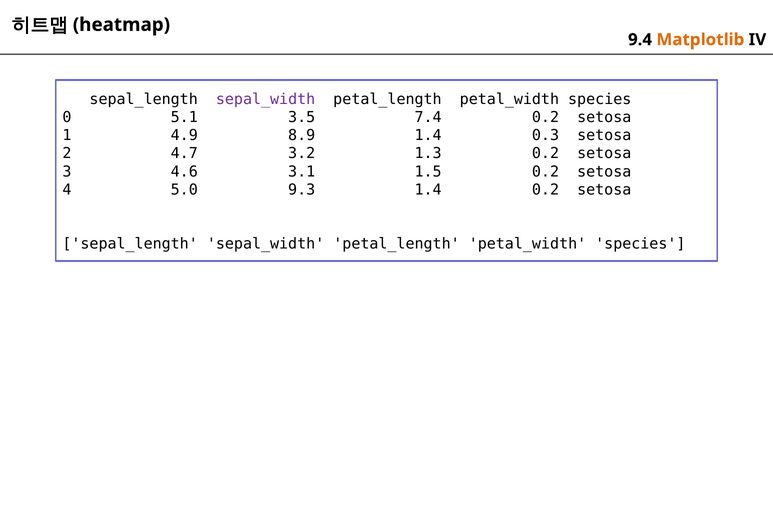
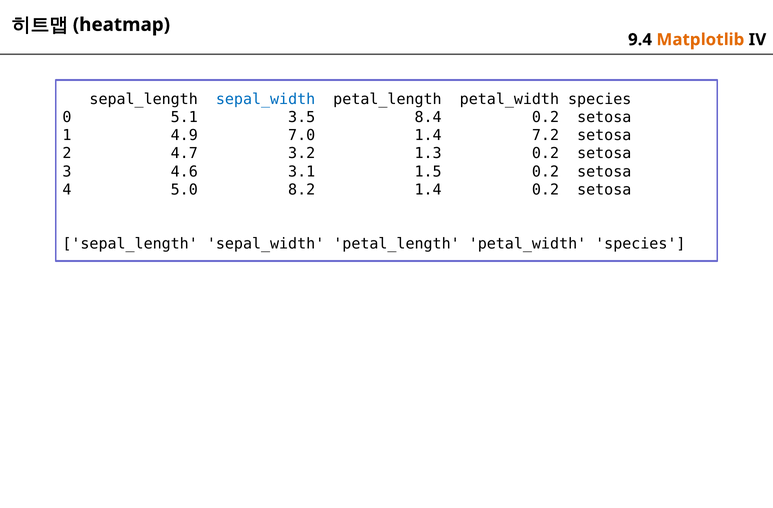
sepal_width at (266, 99) colour: purple -> blue
7.4: 7.4 -> 8.4
8.9: 8.9 -> 7.0
0.3: 0.3 -> 7.2
9.3: 9.3 -> 8.2
